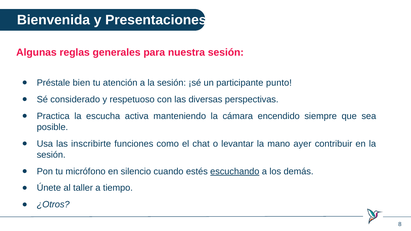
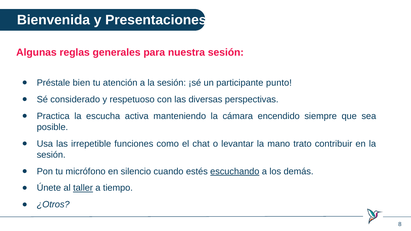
inscribirte: inscribirte -> irrepetible
ayer: ayer -> trato
taller underline: none -> present
